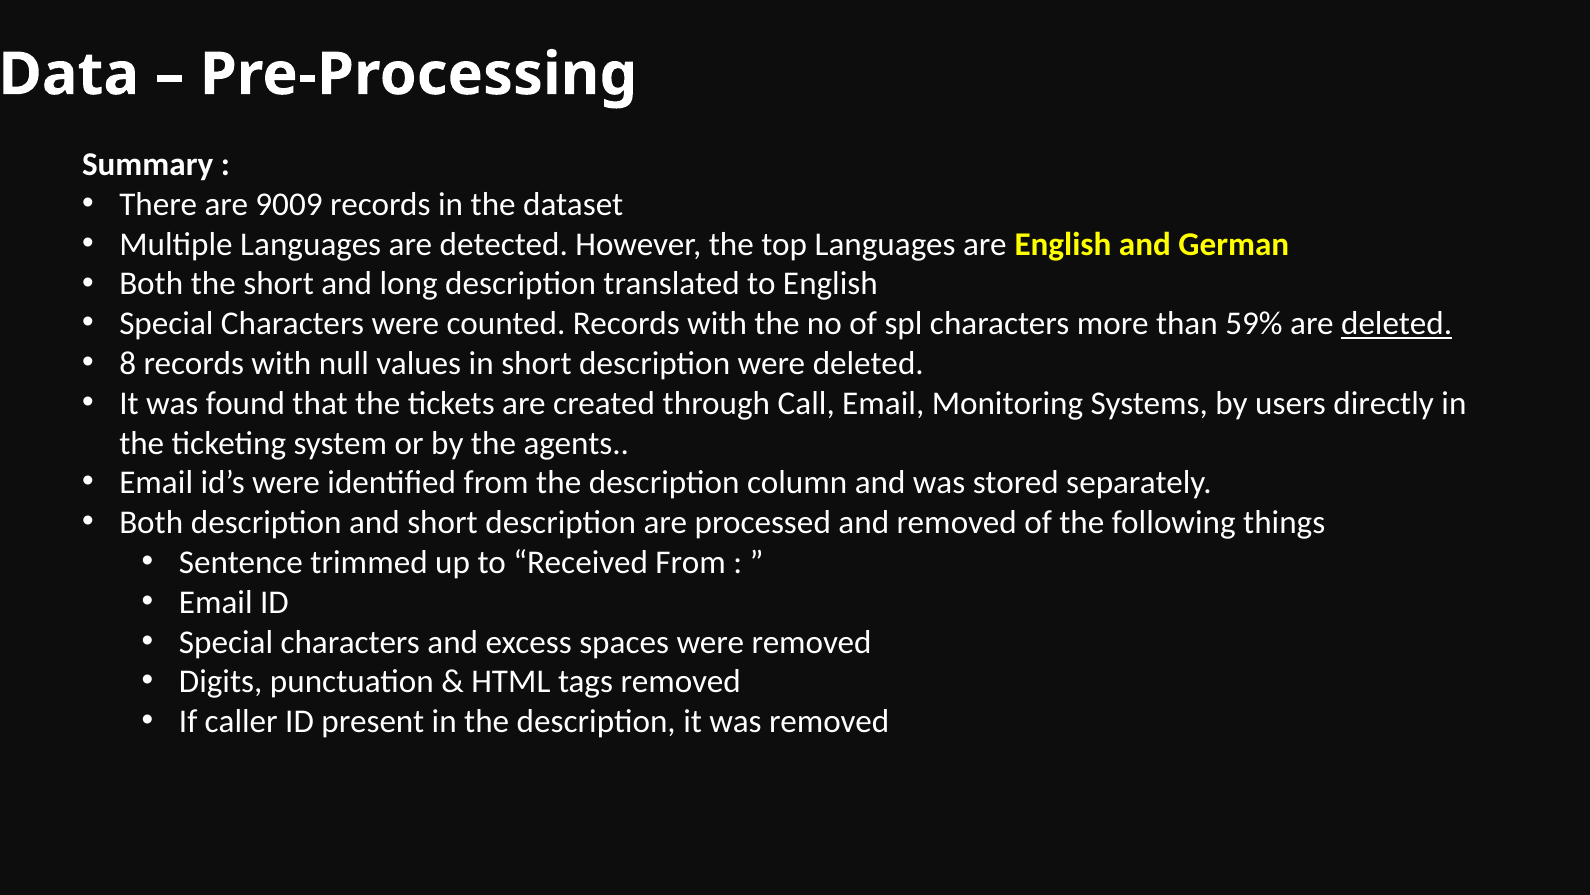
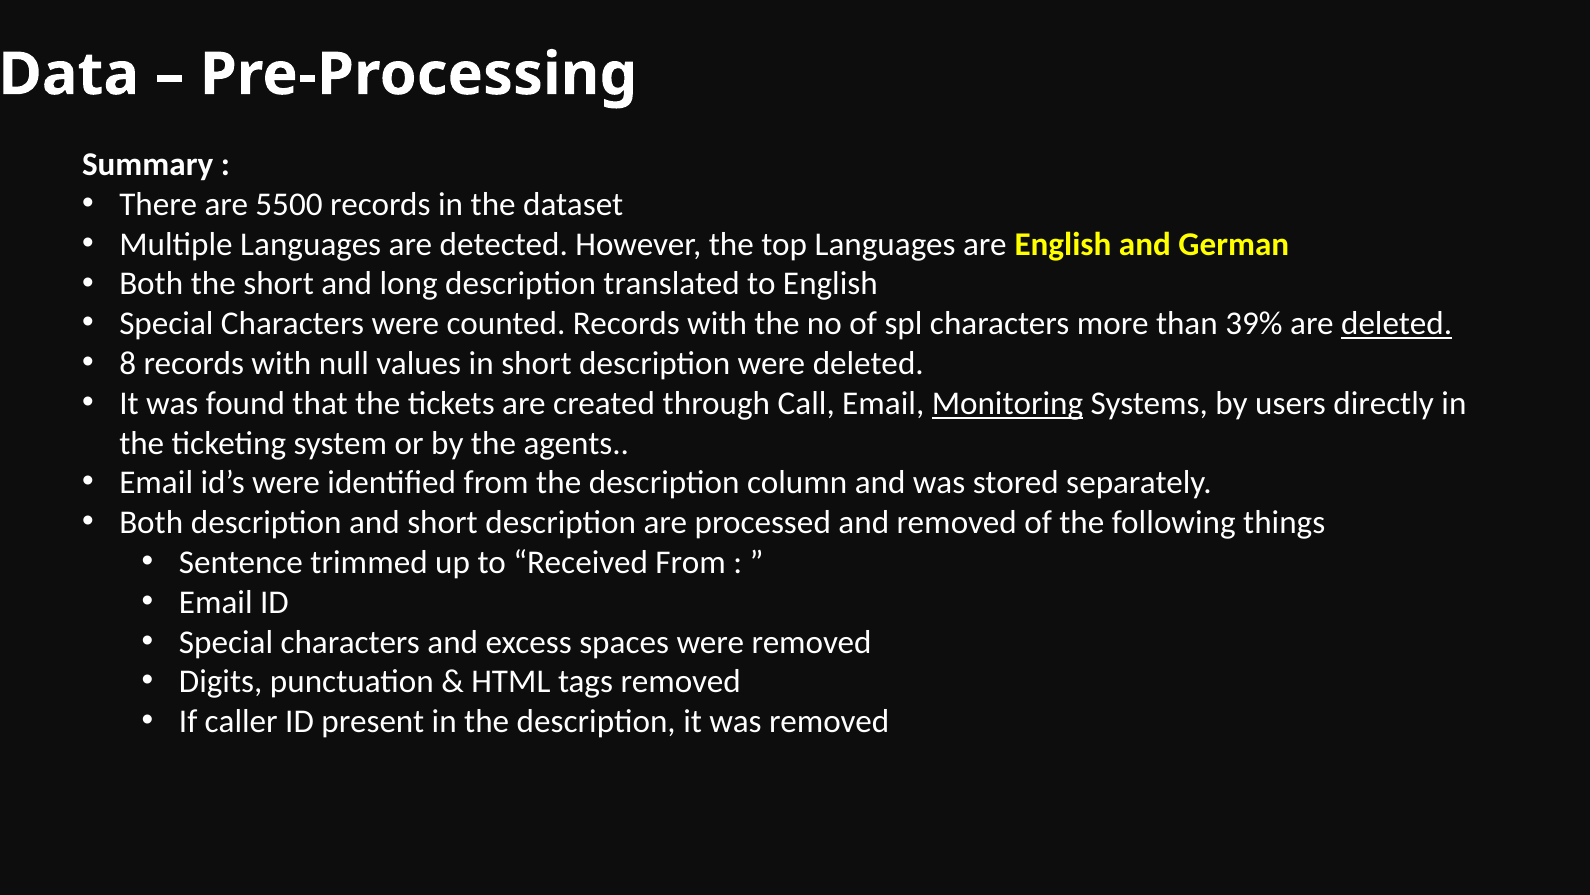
9009: 9009 -> 5500
59%: 59% -> 39%
Monitoring underline: none -> present
